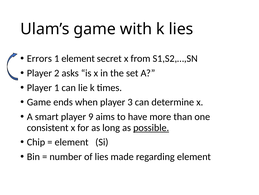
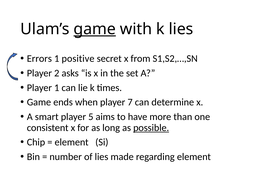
game at (95, 29) underline: none -> present
1 element: element -> positive
3: 3 -> 7
9: 9 -> 5
